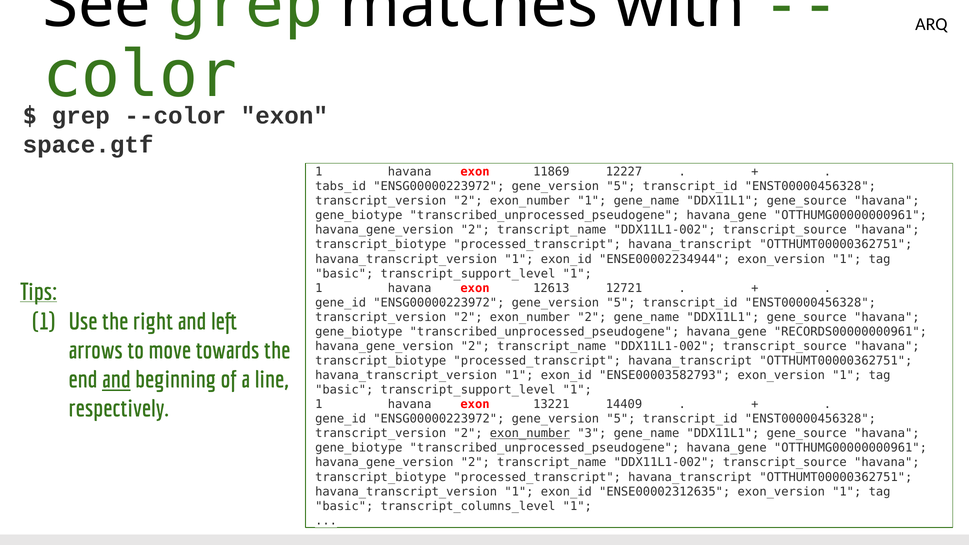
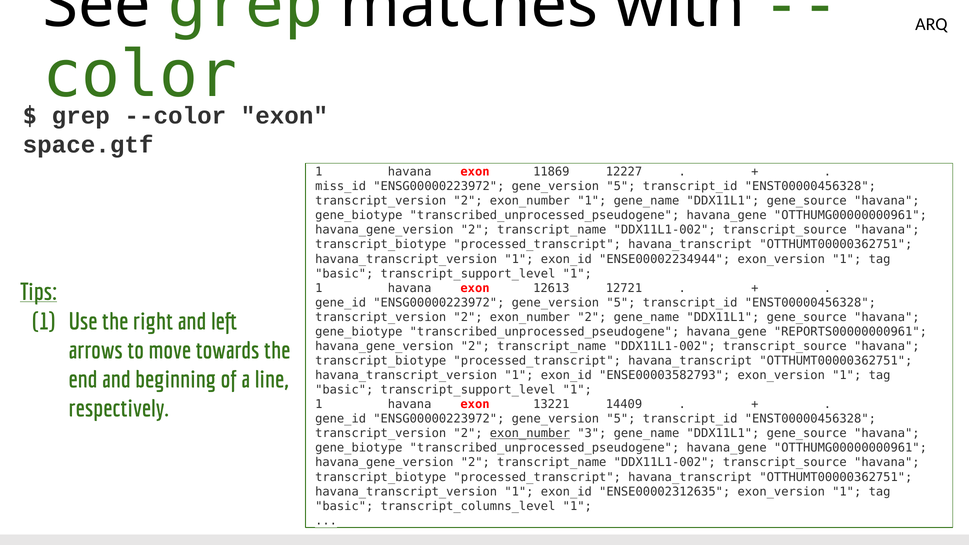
tabs_id: tabs_id -> miss_id
RECORDS00000000961: RECORDS00000000961 -> REPORTS00000000961
and at (116, 380) underline: present -> none
